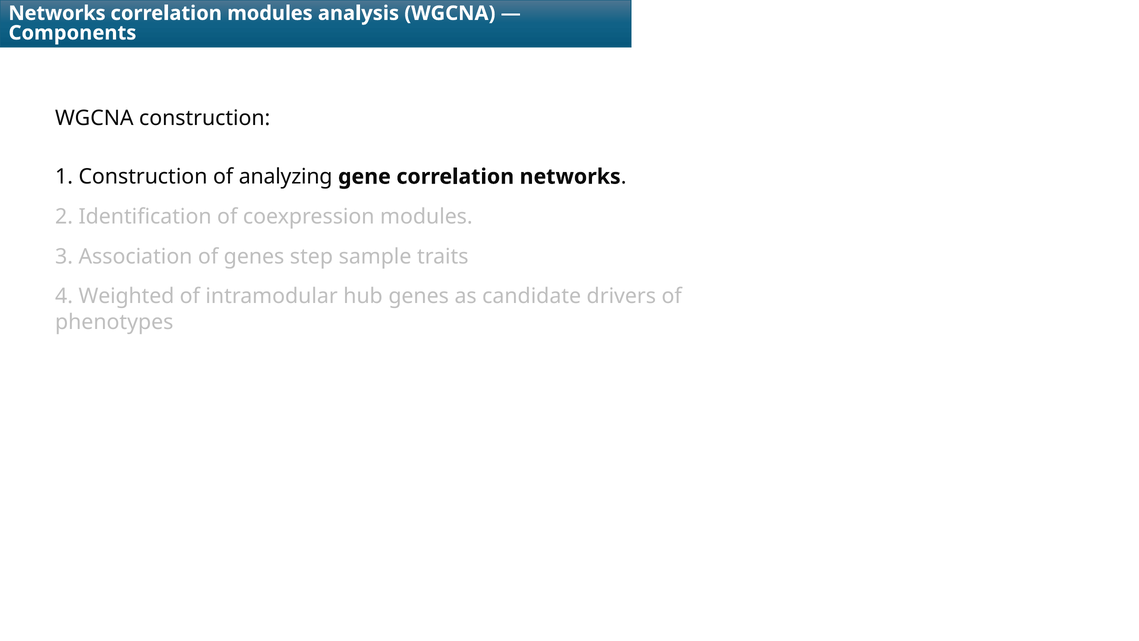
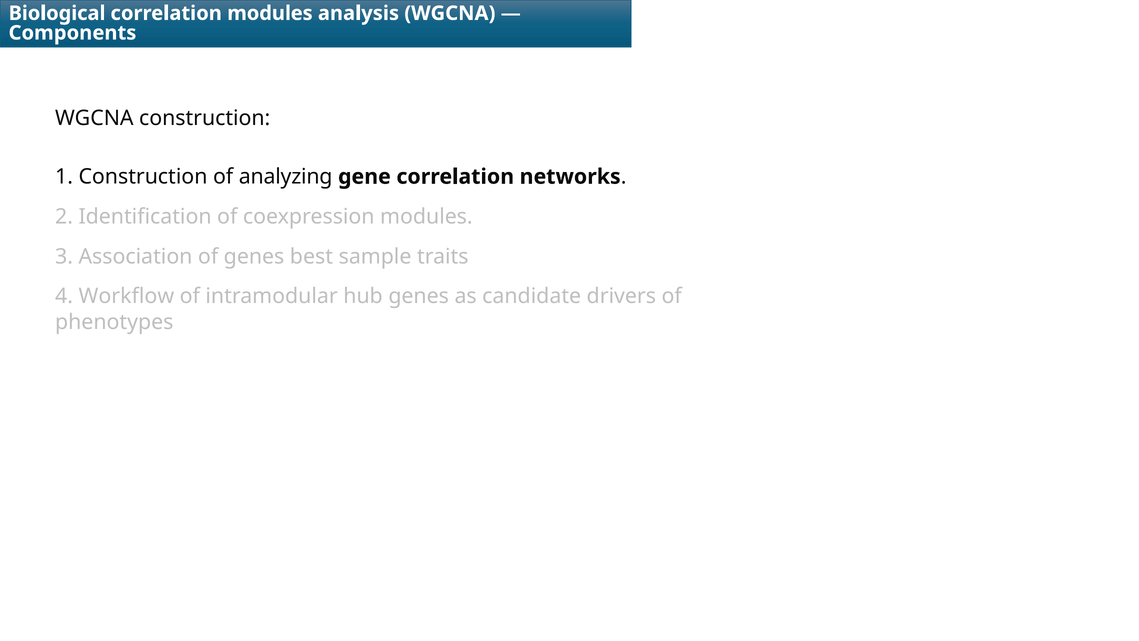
Networks at (57, 13): Networks -> Biological
step: step -> best
Weighted: Weighted -> Workflow
